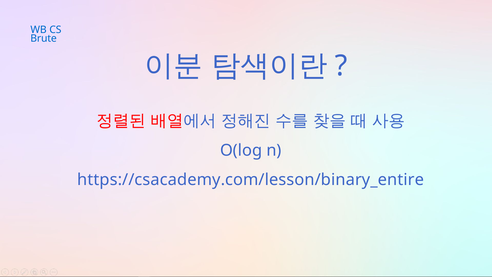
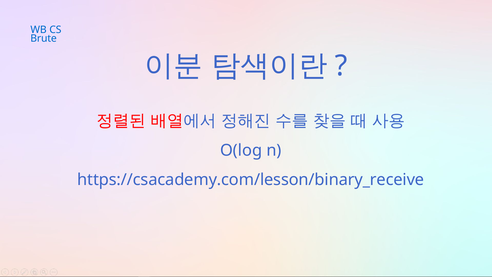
https://csacademy.com/lesson/binary_entire: https://csacademy.com/lesson/binary_entire -> https://csacademy.com/lesson/binary_receive
